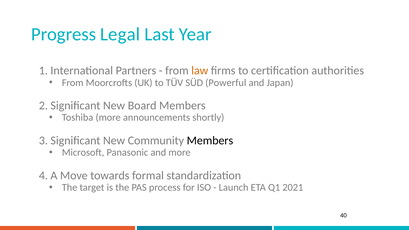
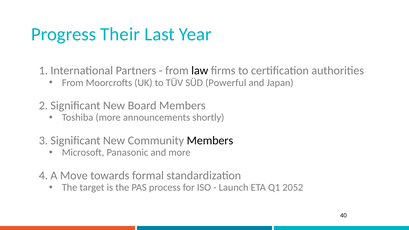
Legal: Legal -> Their
law colour: orange -> black
2021: 2021 -> 2052
